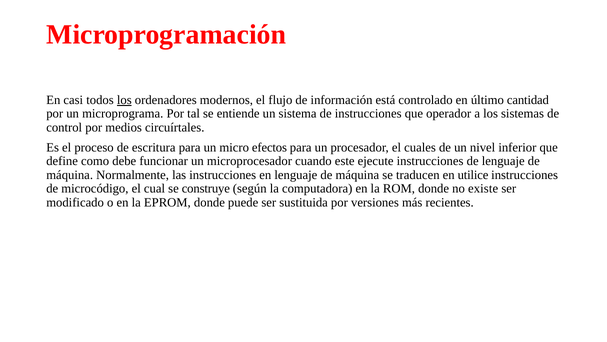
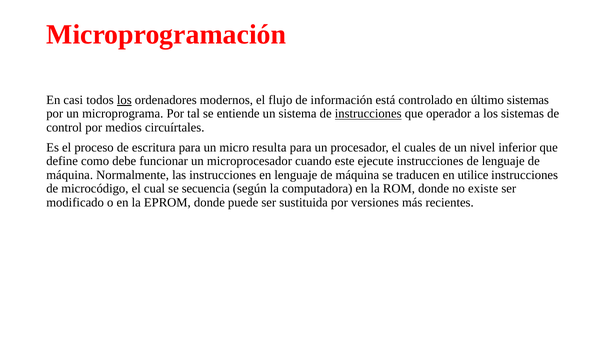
último cantidad: cantidad -> sistemas
instrucciones at (368, 114) underline: none -> present
efectos: efectos -> resulta
construye: construye -> secuencia
